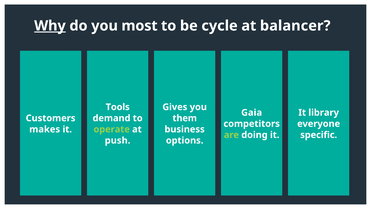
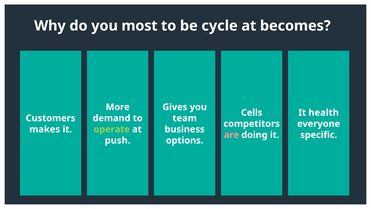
Why underline: present -> none
balancer: balancer -> becomes
Tools: Tools -> More
Gaia: Gaia -> Cells
library: library -> health
them: them -> team
are colour: light green -> pink
